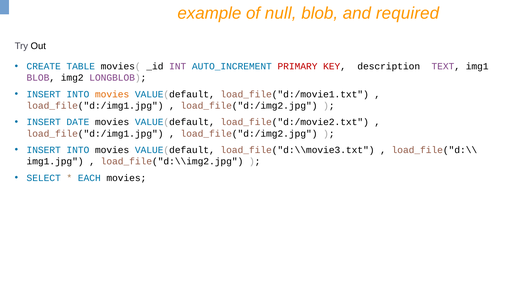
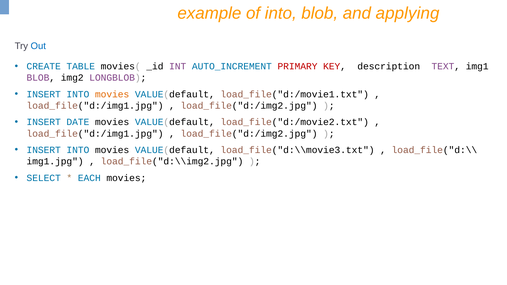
of null: null -> into
required: required -> applying
Out colour: black -> blue
